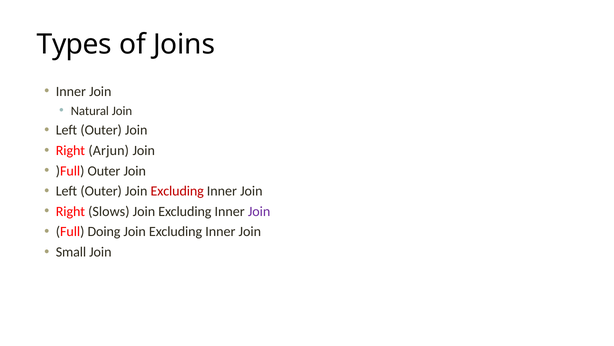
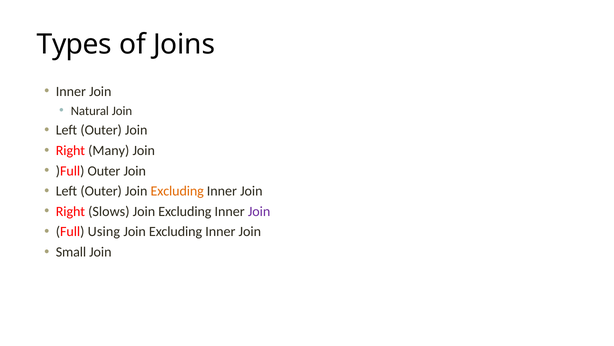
Arjun: Arjun -> Many
Excluding at (177, 191) colour: red -> orange
Doing: Doing -> Using
